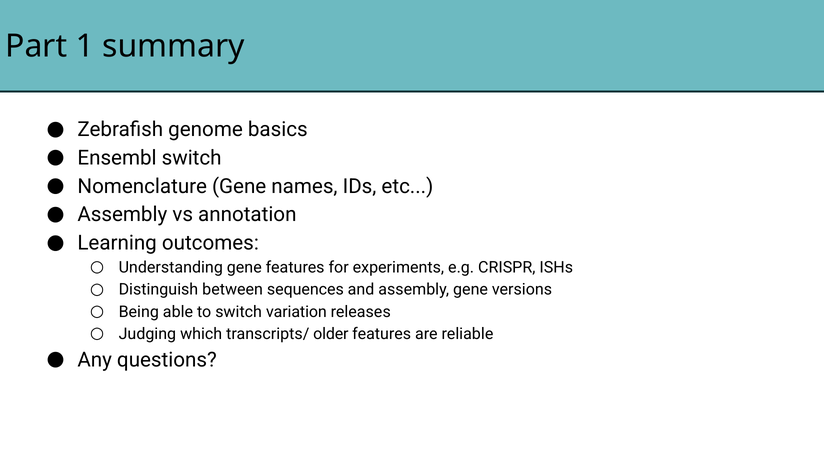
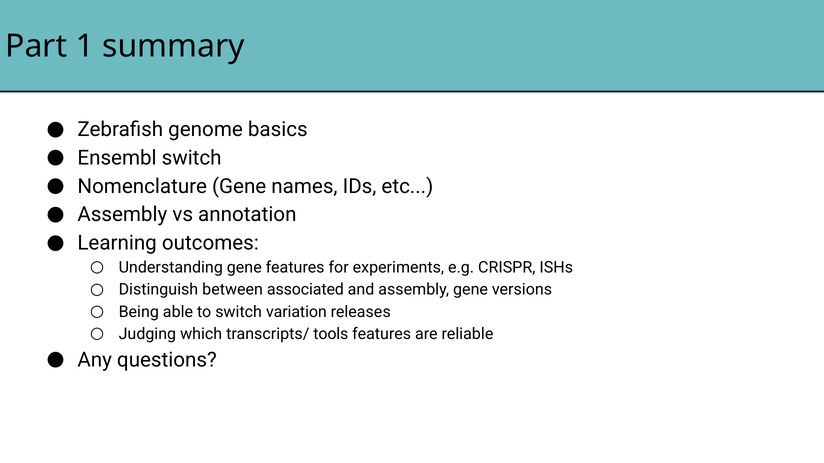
sequences: sequences -> associated
older: older -> tools
